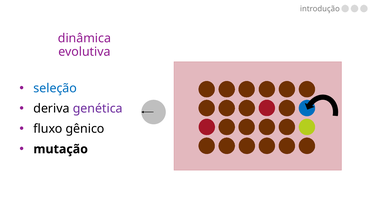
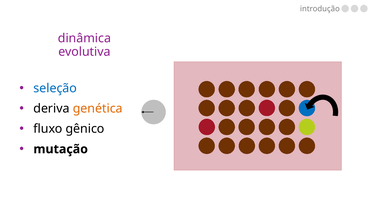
genética colour: purple -> orange
